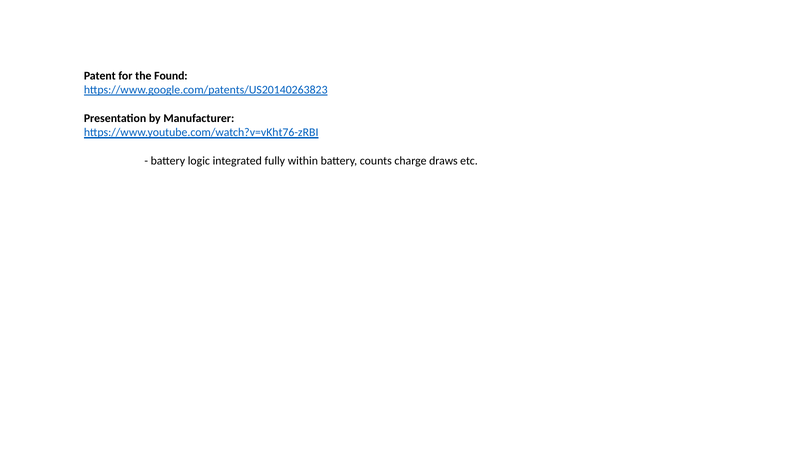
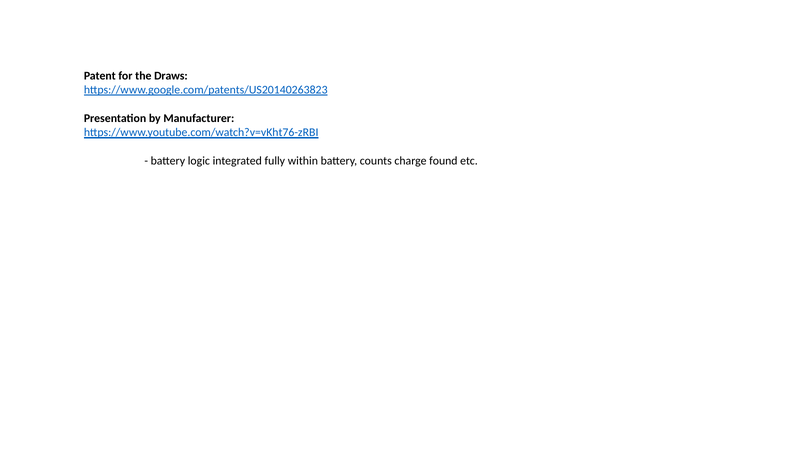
Found: Found -> Draws
draws: draws -> found
